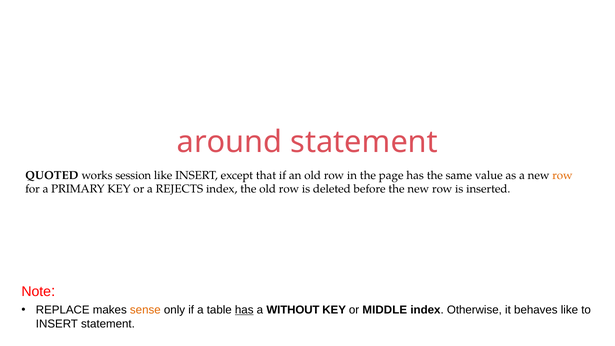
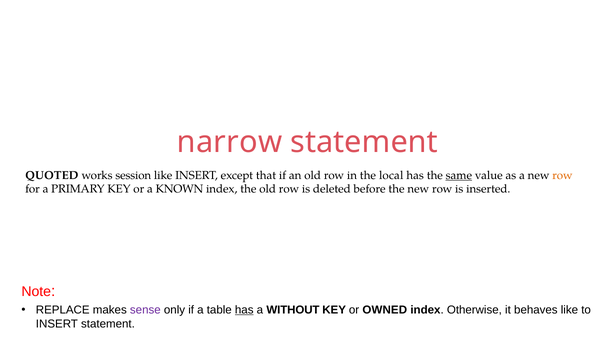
around: around -> narrow
page: page -> local
same underline: none -> present
REJECTS: REJECTS -> KNOWN
sense colour: orange -> purple
MIDDLE: MIDDLE -> OWNED
